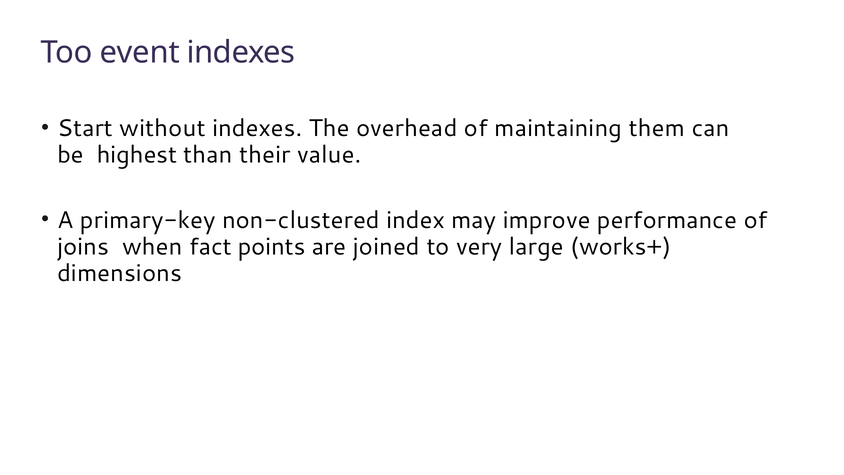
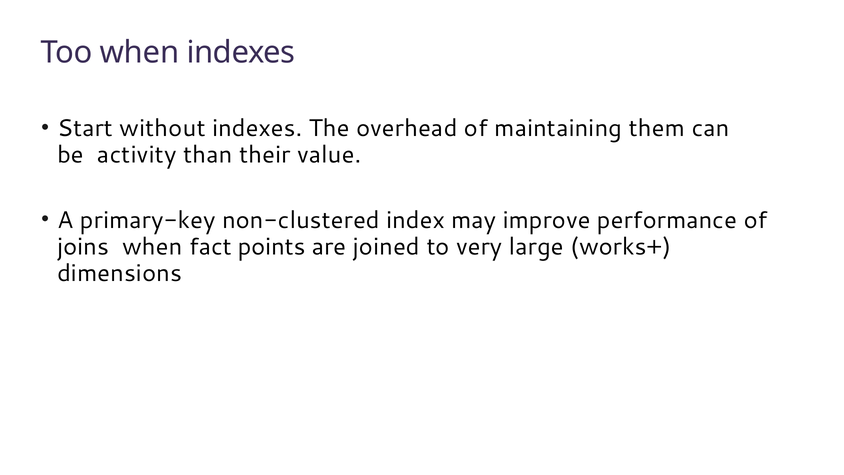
Too event: event -> when
highest: highest -> activity
